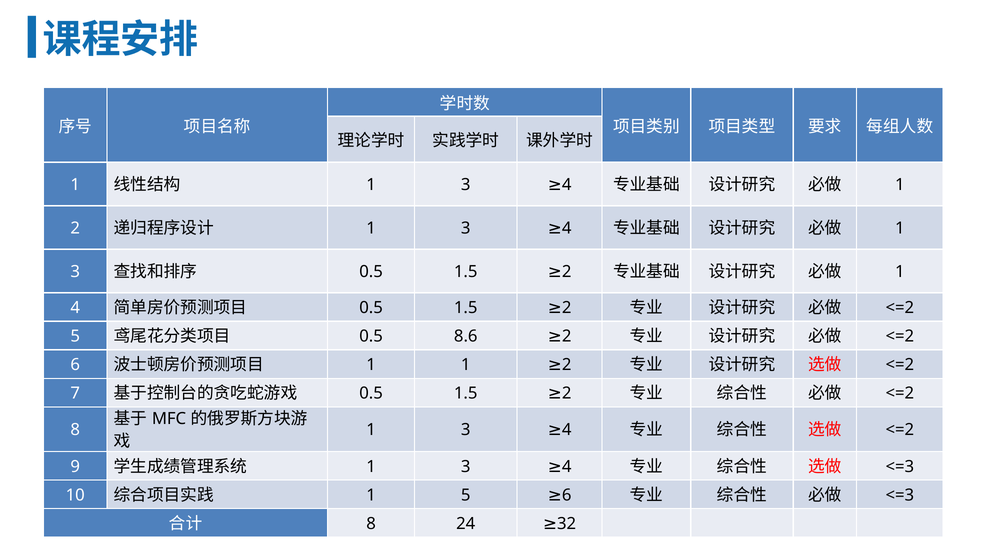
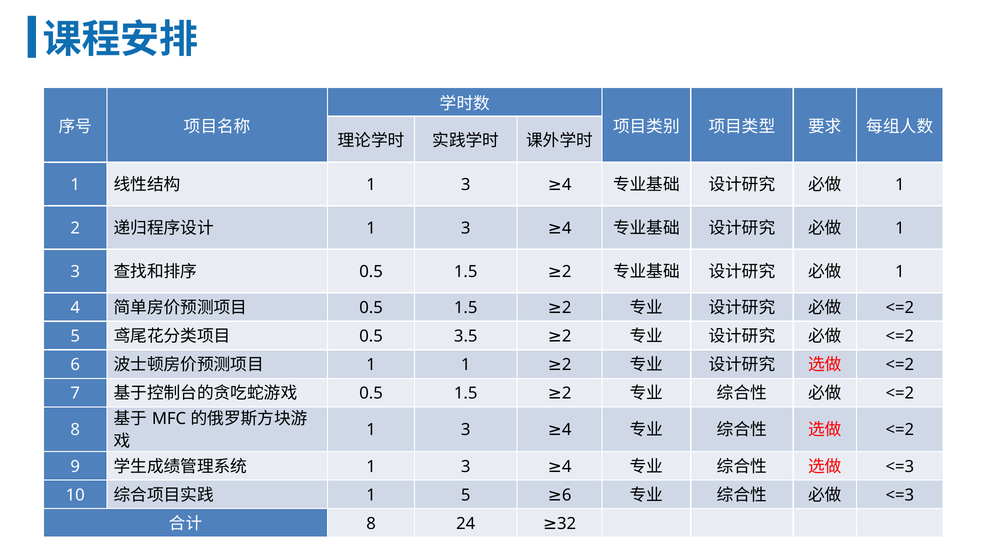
8.6: 8.6 -> 3.5
